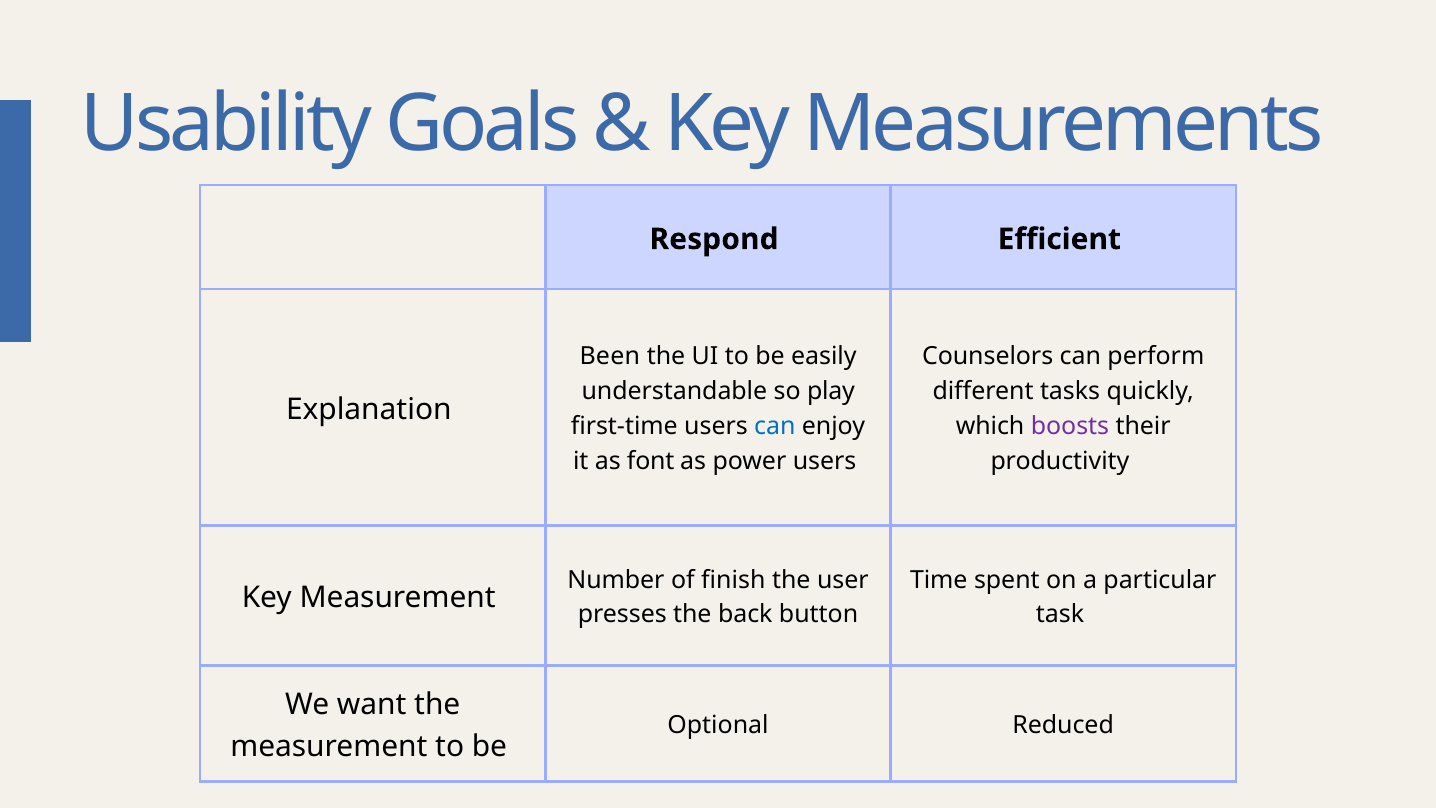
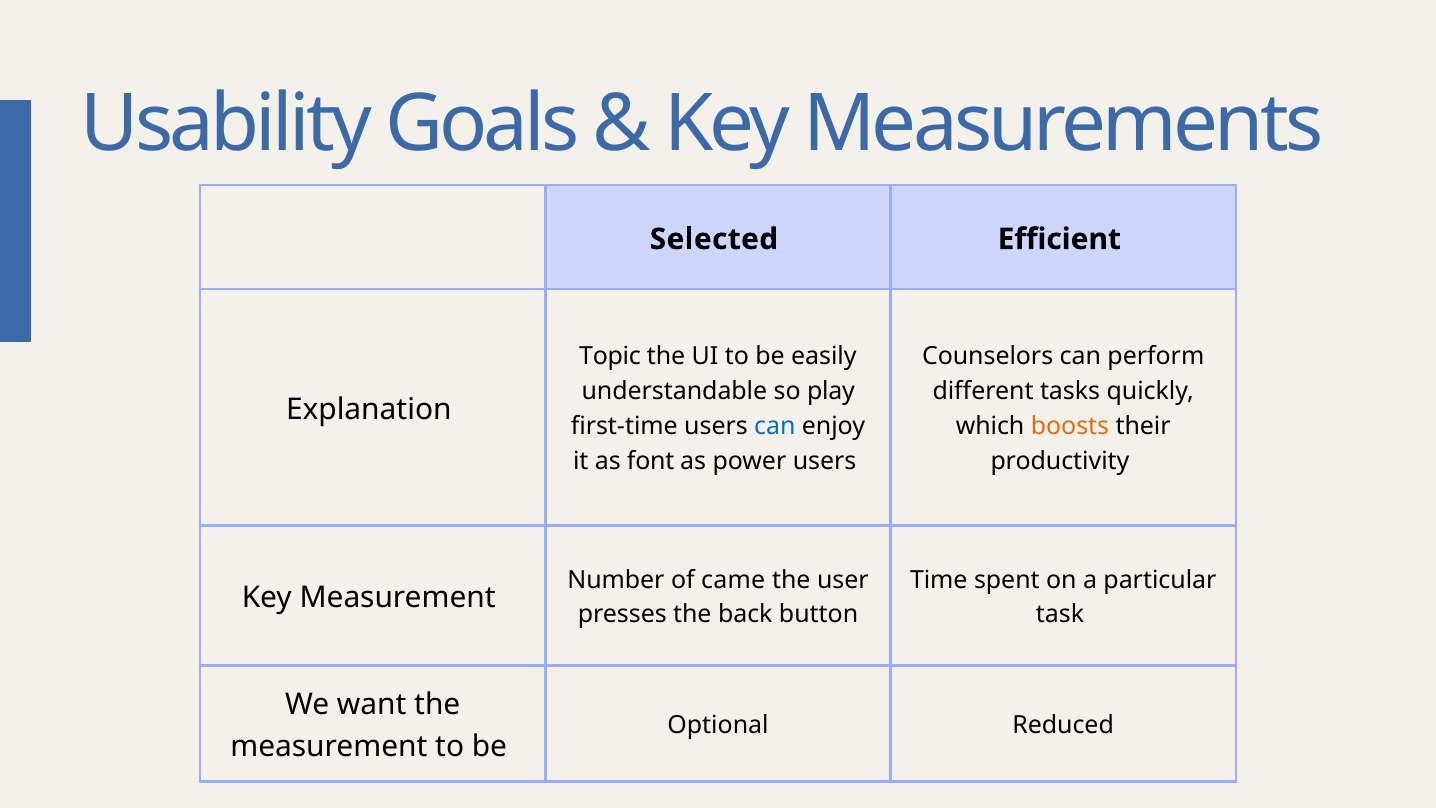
Respond: Respond -> Selected
Been: Been -> Topic
boosts colour: purple -> orange
finish: finish -> came
